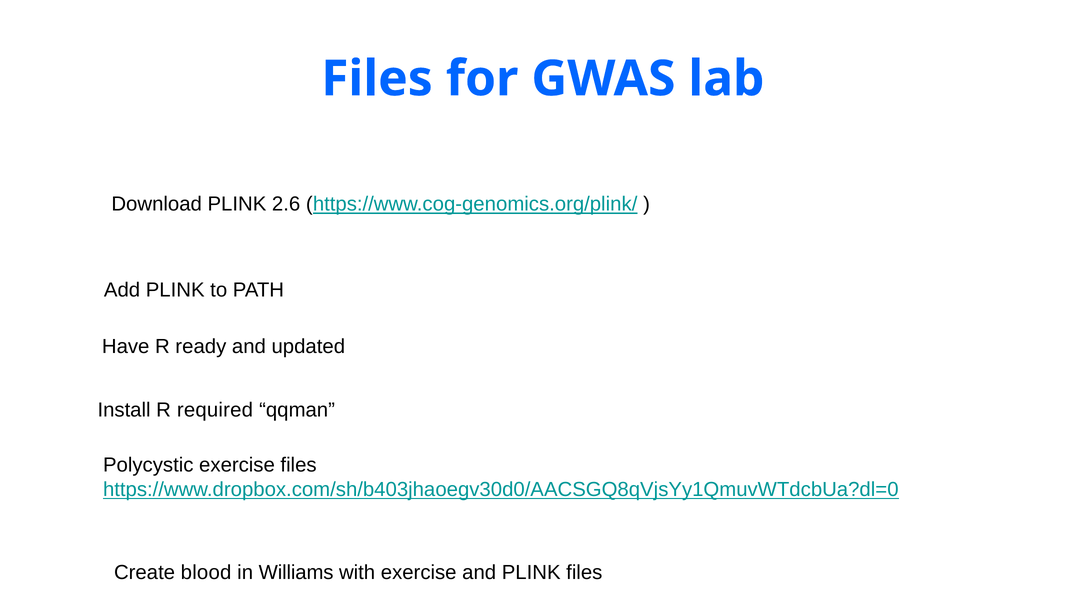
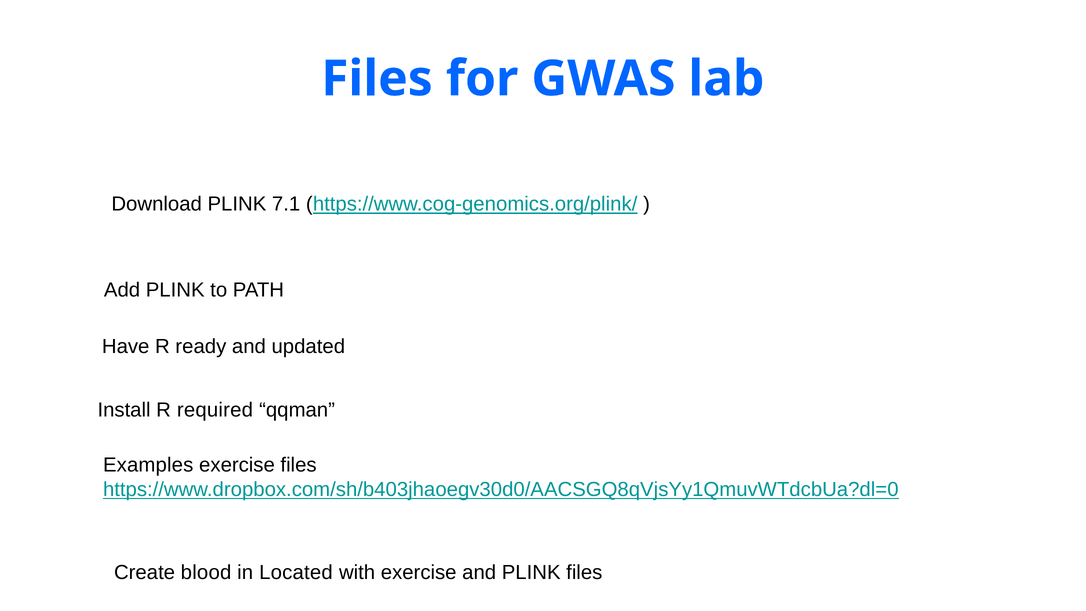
2.6: 2.6 -> 7.1
Polycystic: Polycystic -> Examples
Williams: Williams -> Located
